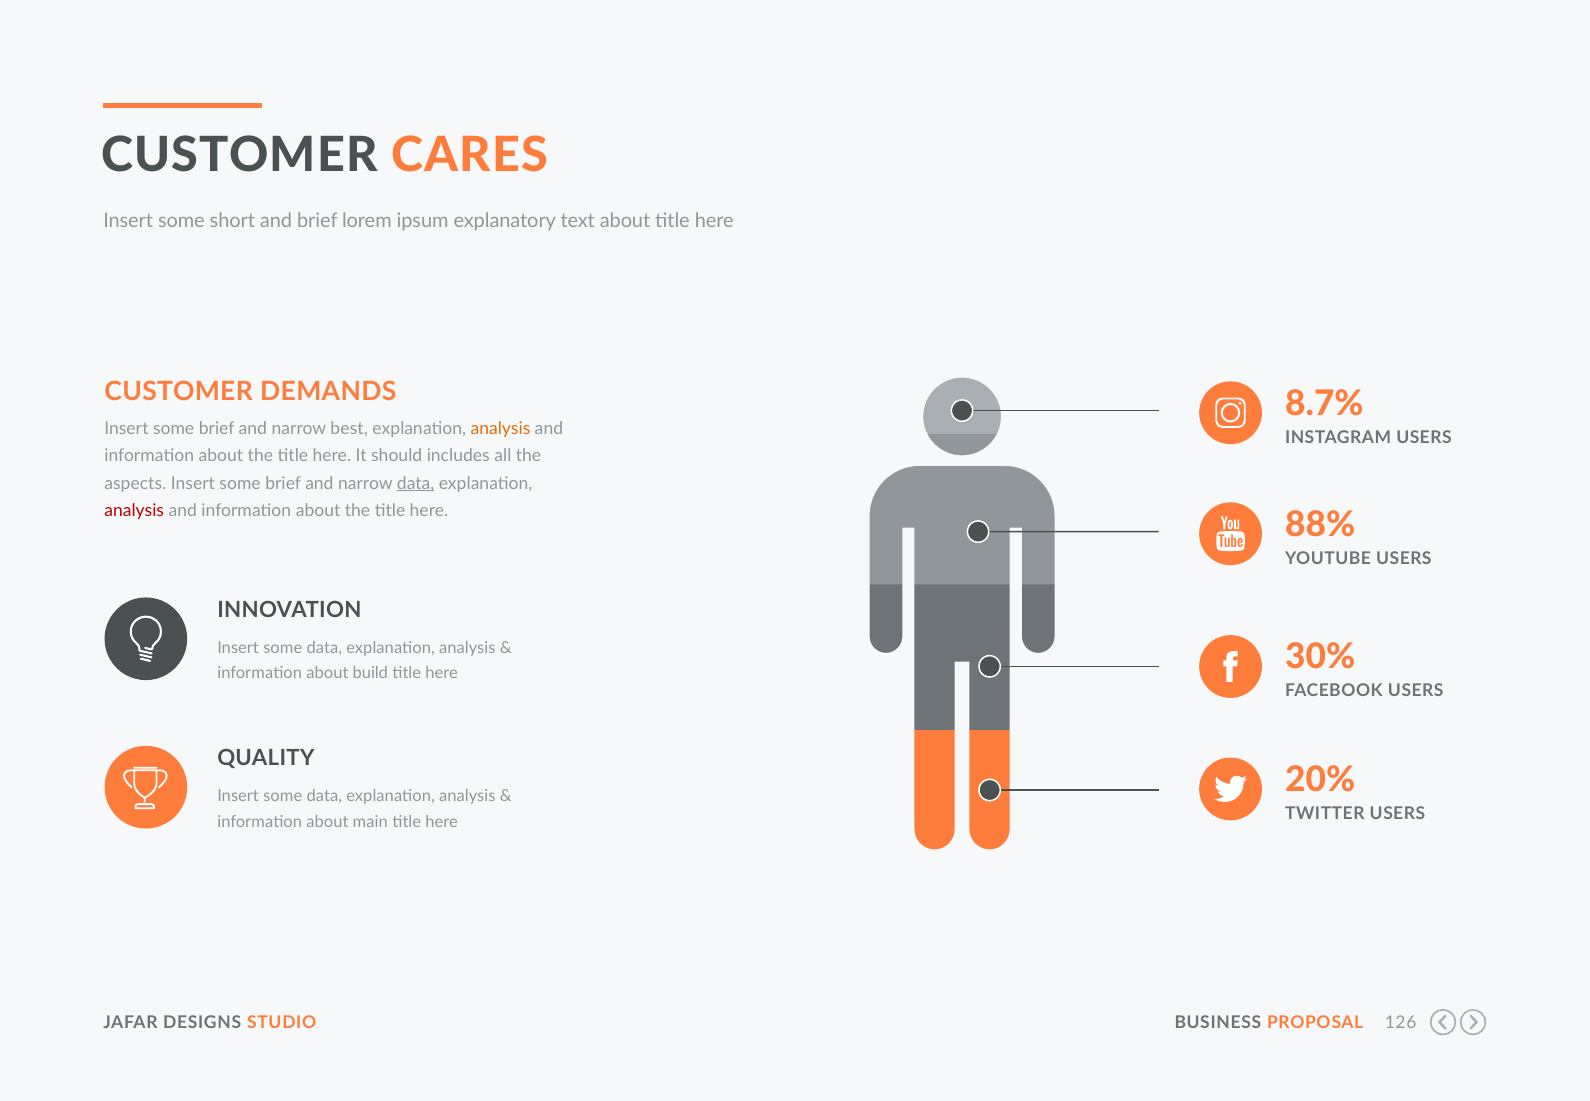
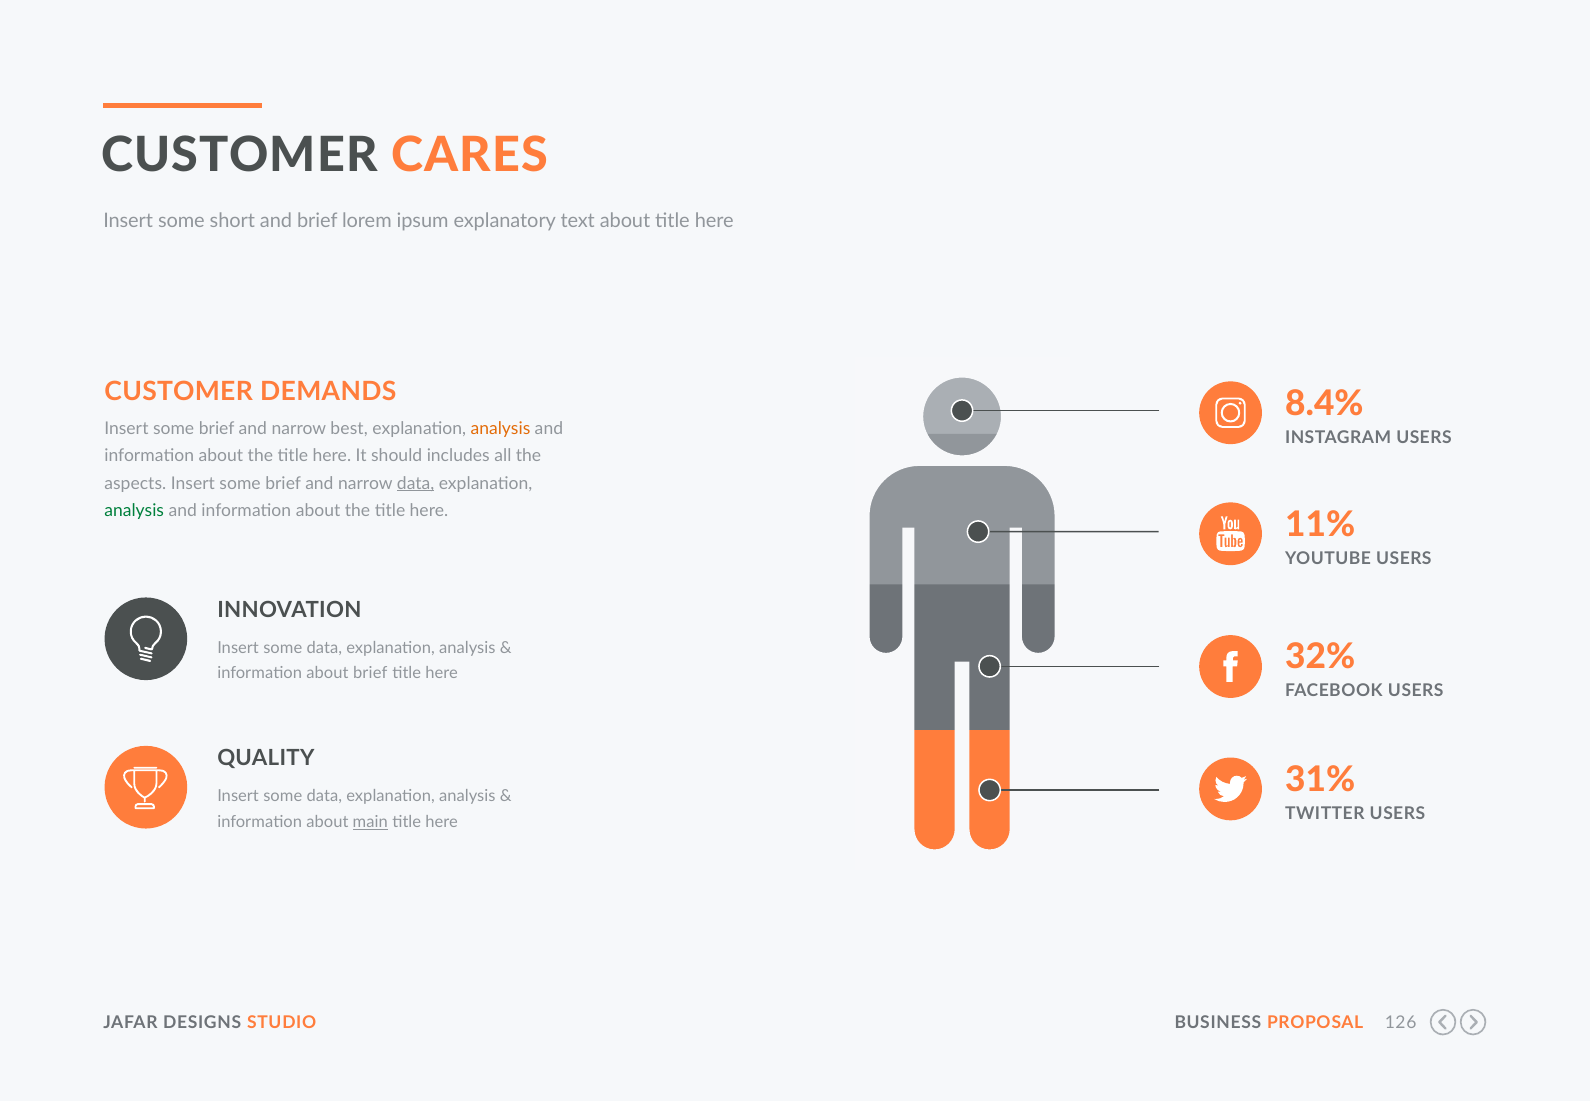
8.7%: 8.7% -> 8.4%
analysis at (134, 511) colour: red -> green
88%: 88% -> 11%
30%: 30% -> 32%
about build: build -> brief
20%: 20% -> 31%
main underline: none -> present
